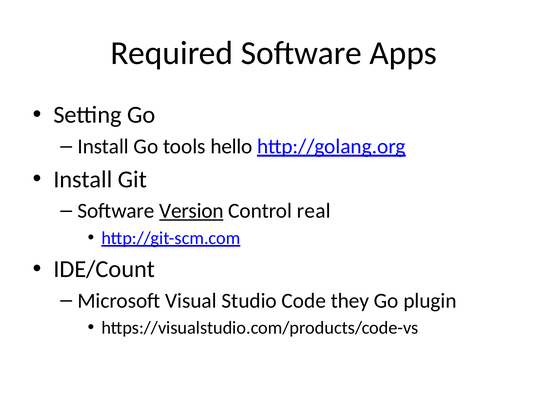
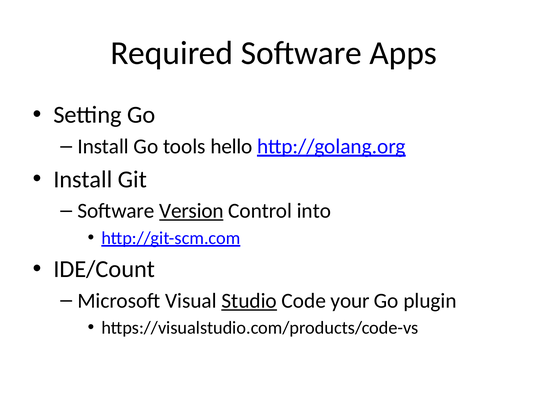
real: real -> into
Studio underline: none -> present
they: they -> your
